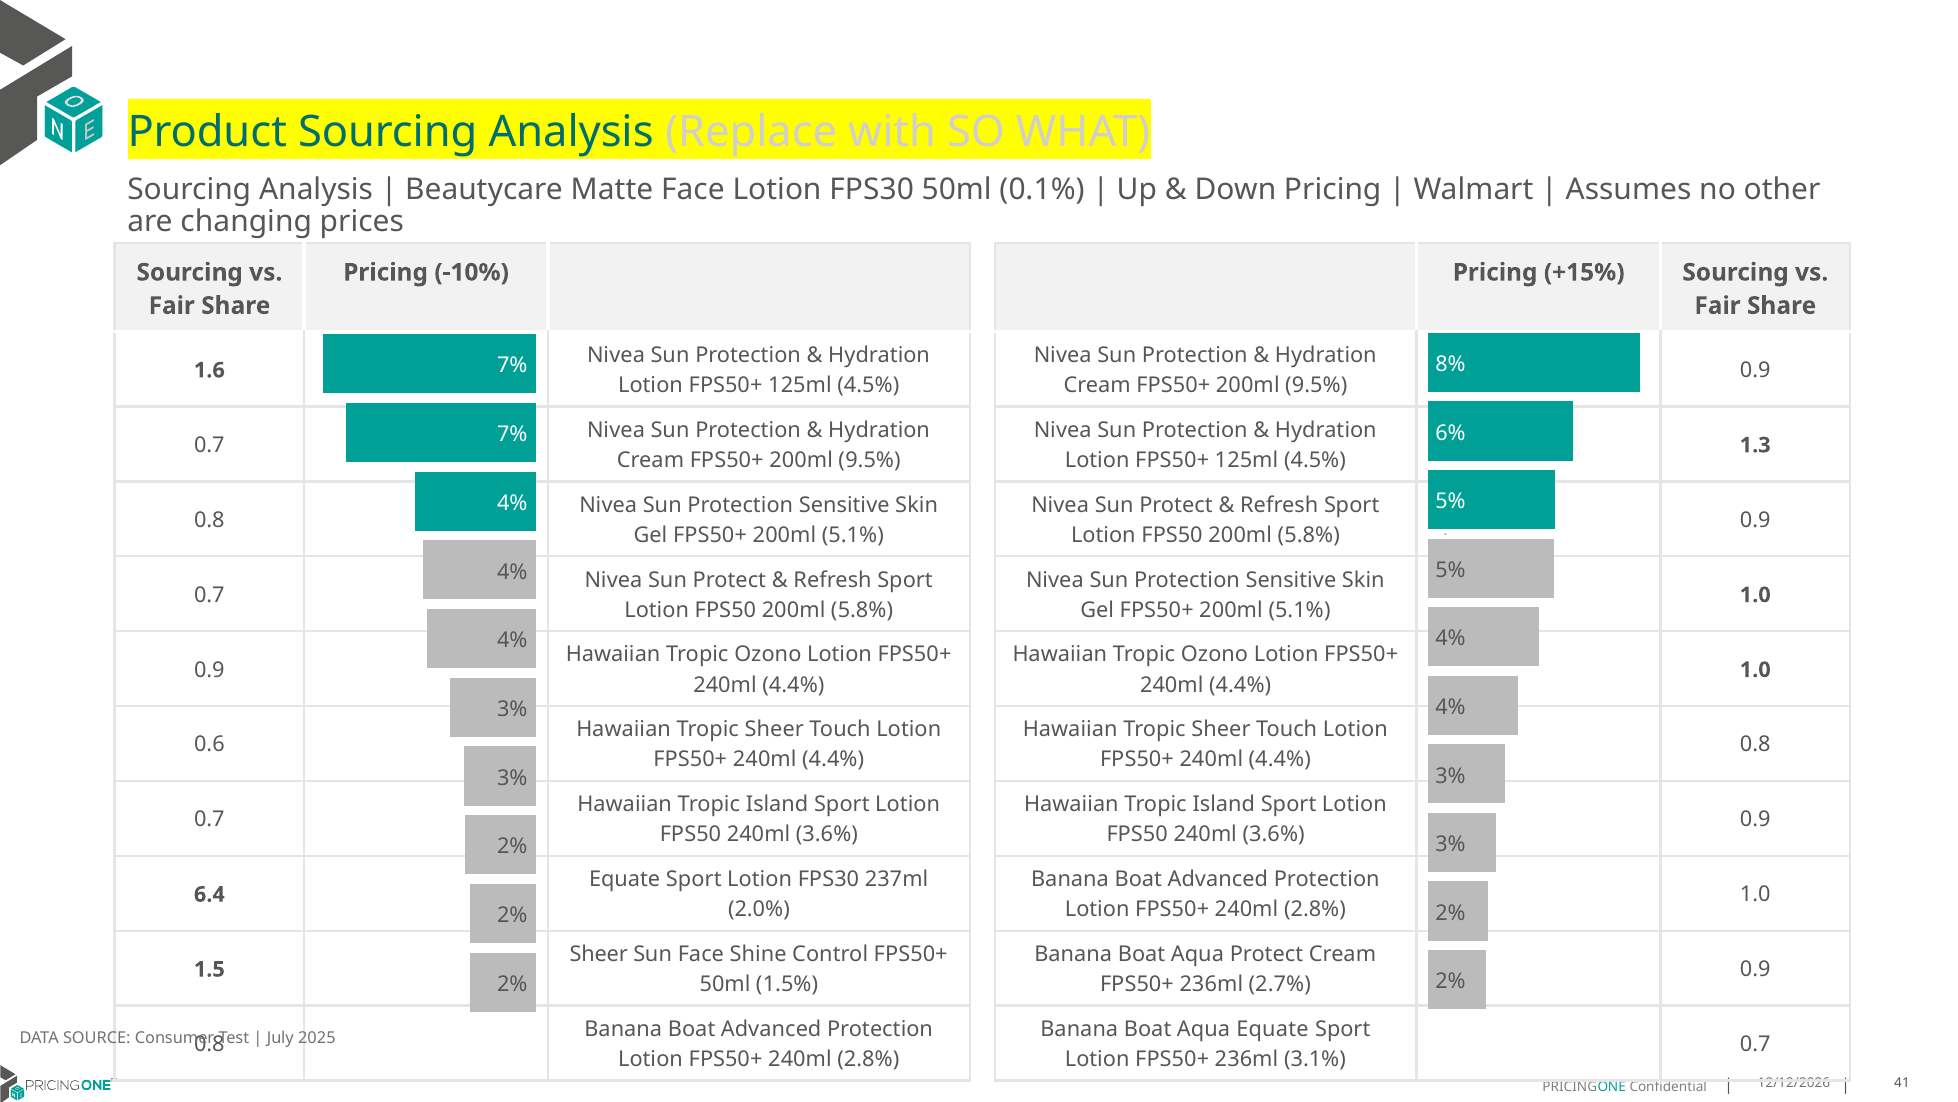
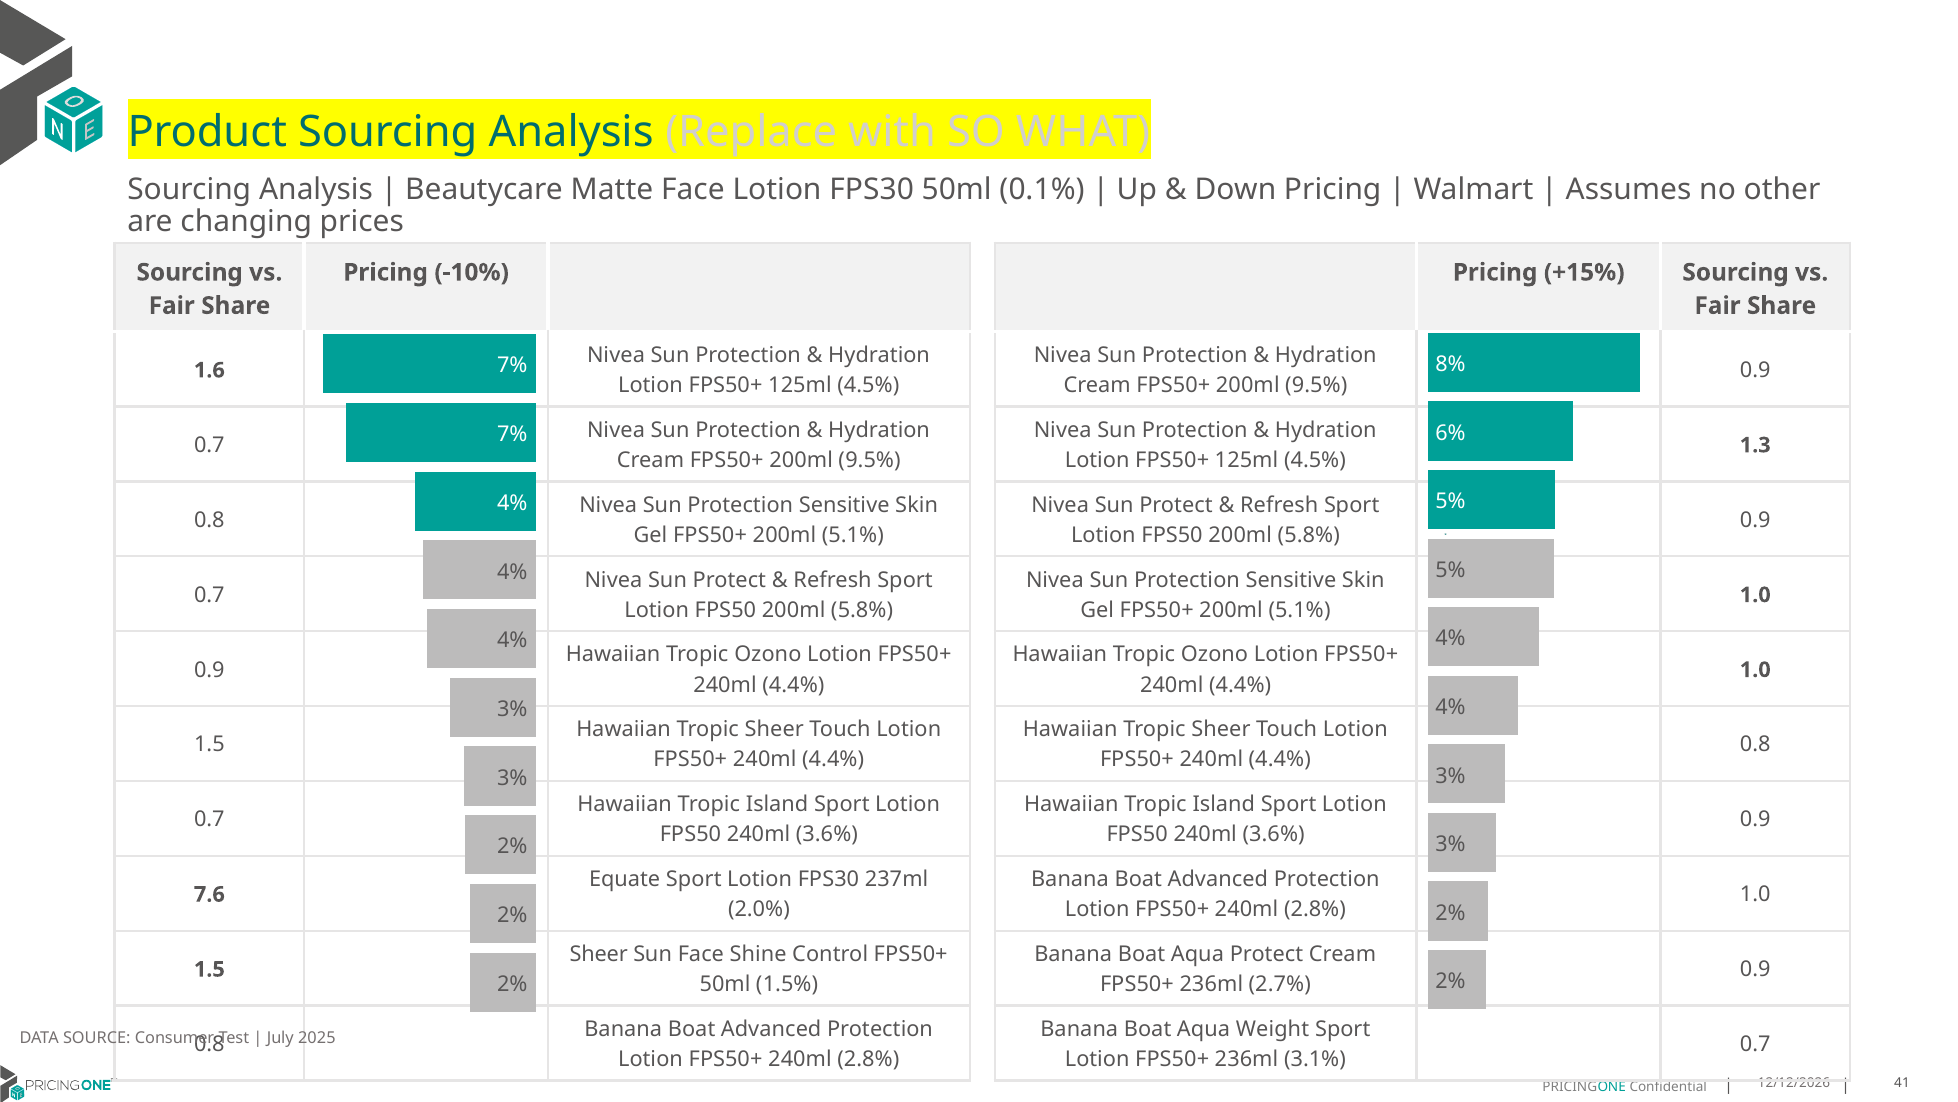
0.6 at (209, 744): 0.6 -> 1.5
6.4: 6.4 -> 7.6
Aqua Equate: Equate -> Weight
